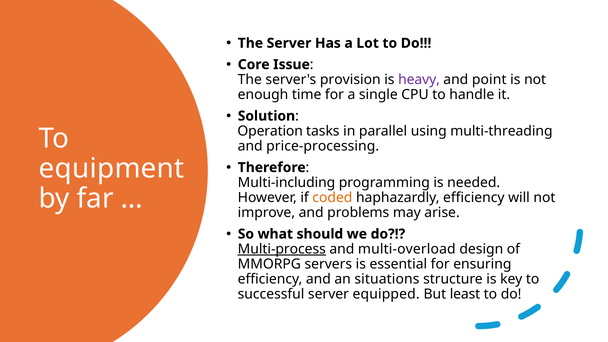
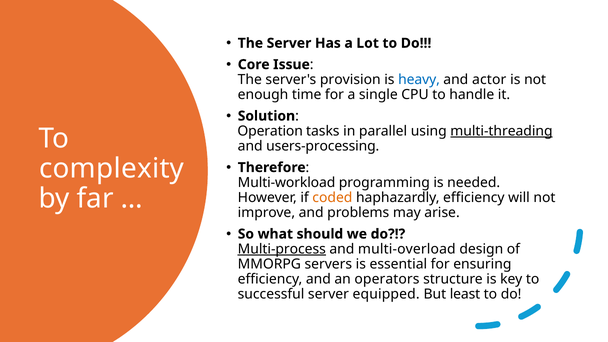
heavy colour: purple -> blue
point: point -> actor
multi-threading underline: none -> present
price-processing: price-processing -> users-processing
equipment: equipment -> complexity
Multi-including: Multi-including -> Multi-workload
situations: situations -> operators
